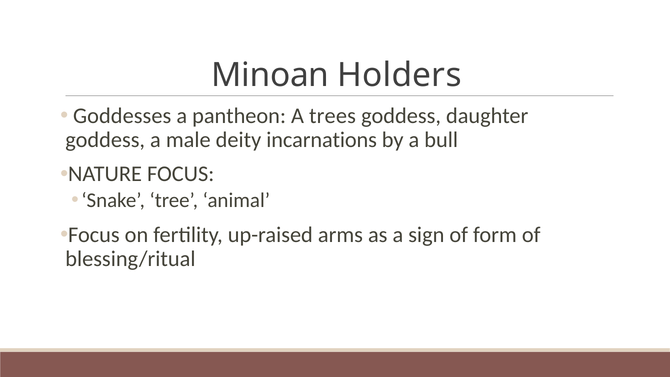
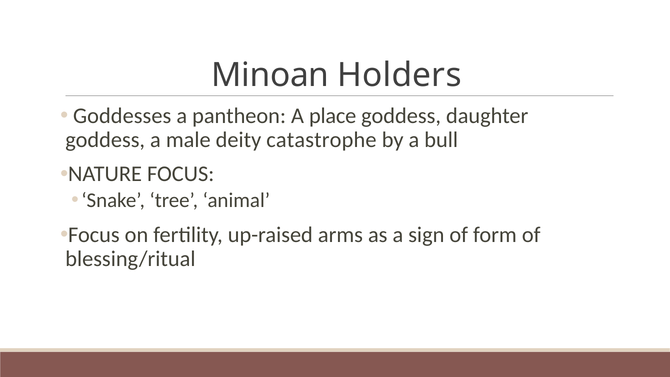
trees: trees -> place
incarnations: incarnations -> catastrophe
